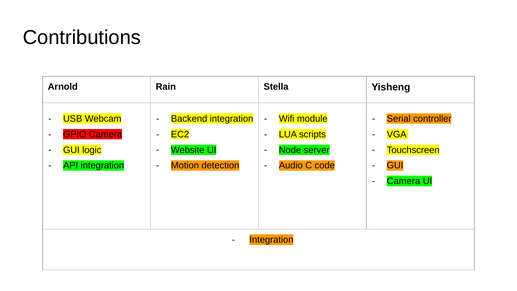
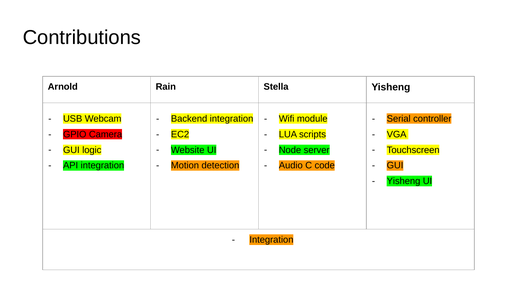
Camera at (404, 181): Camera -> Yisheng
